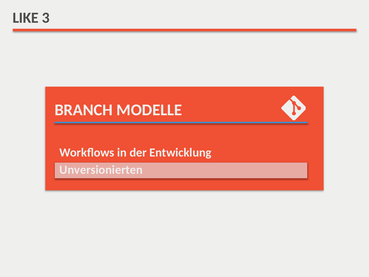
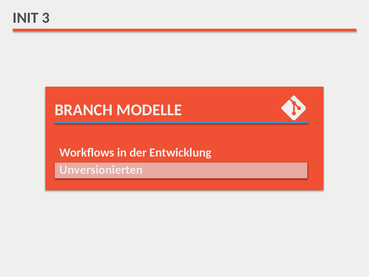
LIKE: LIKE -> INIT
